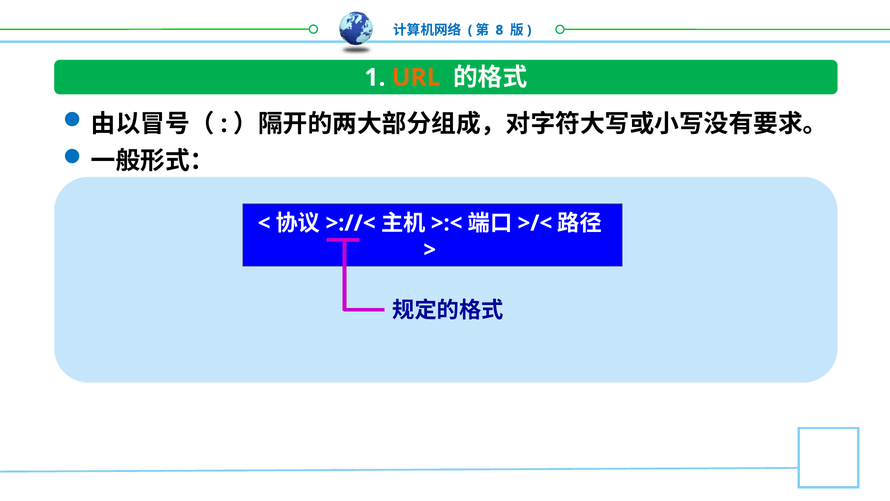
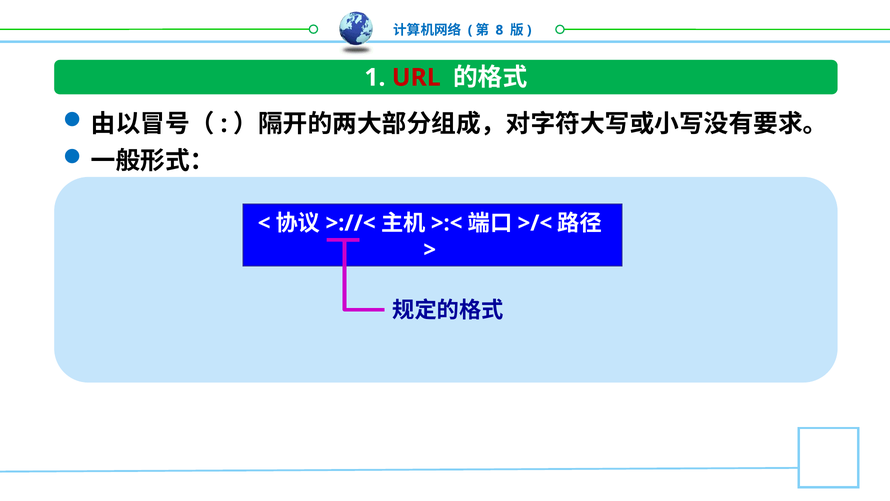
URL colour: orange -> red
